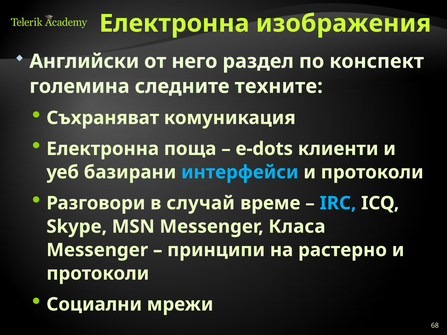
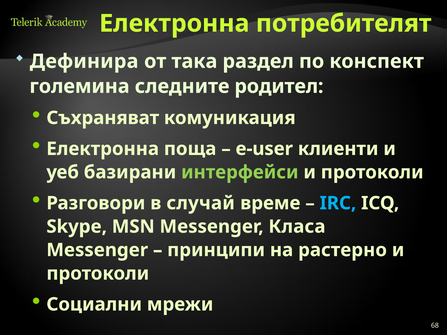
изображения: изображения -> потребителят
Английски: Английски -> Дефинира
него: него -> така
техните: техните -> родител
e-dots: e-dots -> e-user
интерфейси colour: light blue -> light green
